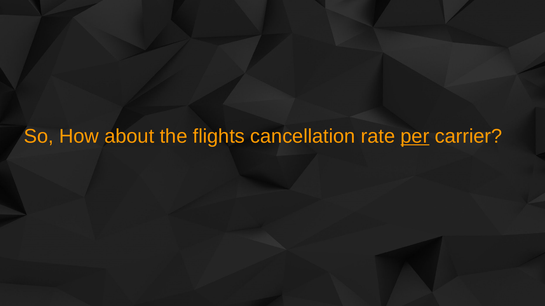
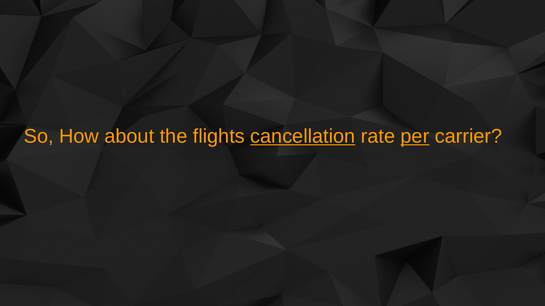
cancellation underline: none -> present
